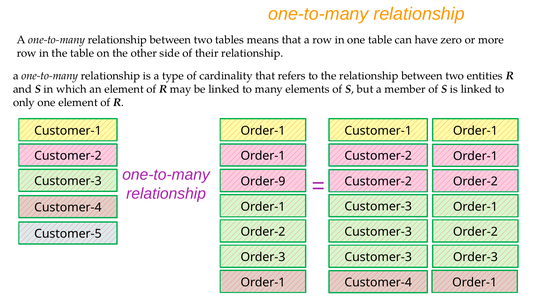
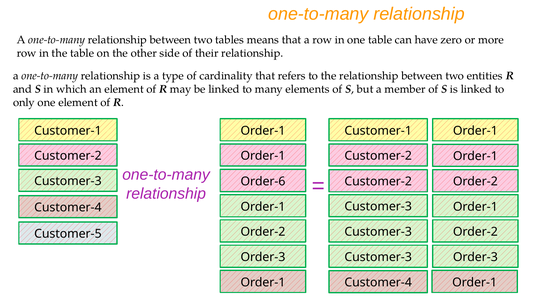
Order-9: Order-9 -> Order-6
